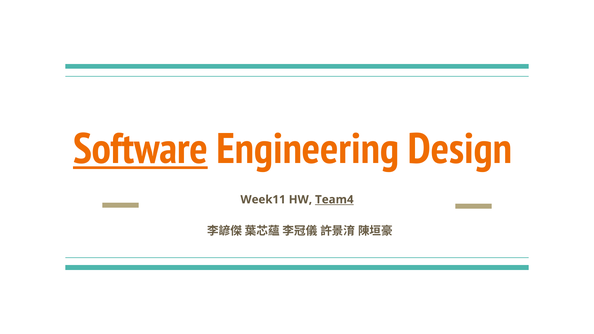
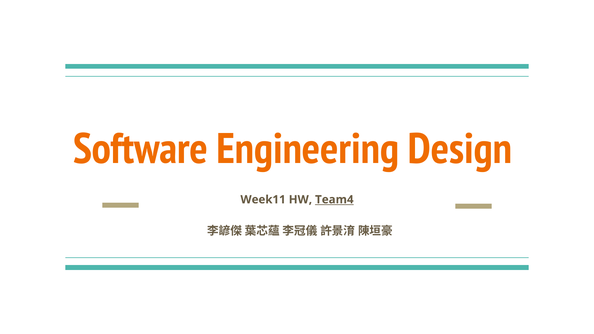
Software underline: present -> none
